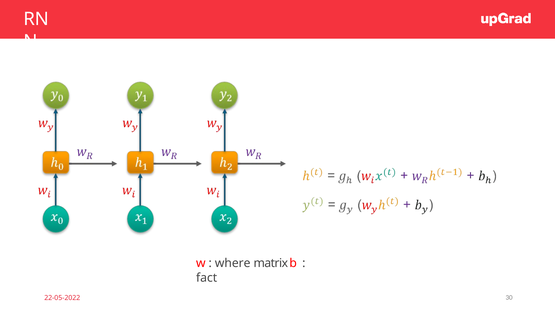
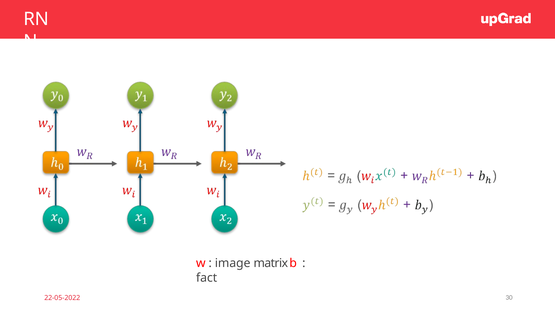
where: where -> image
